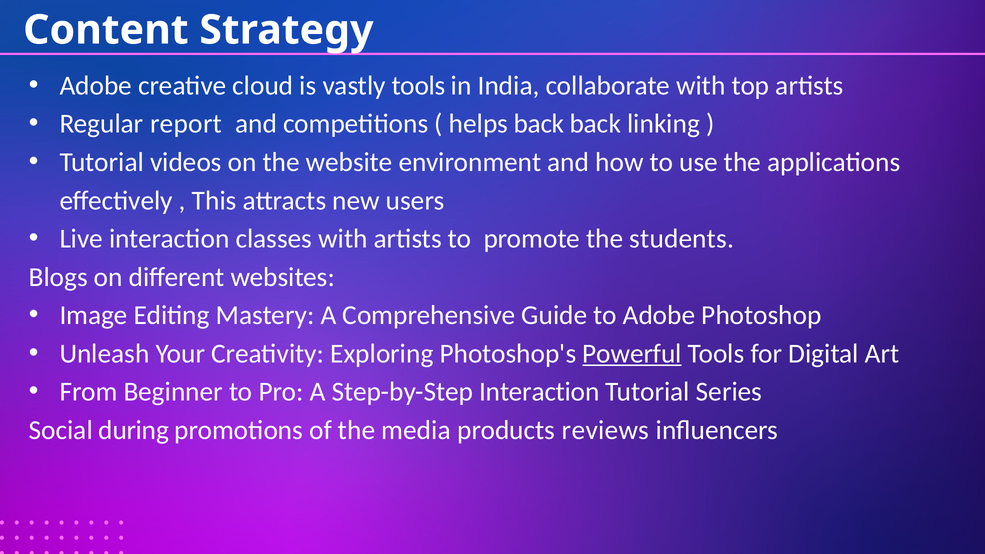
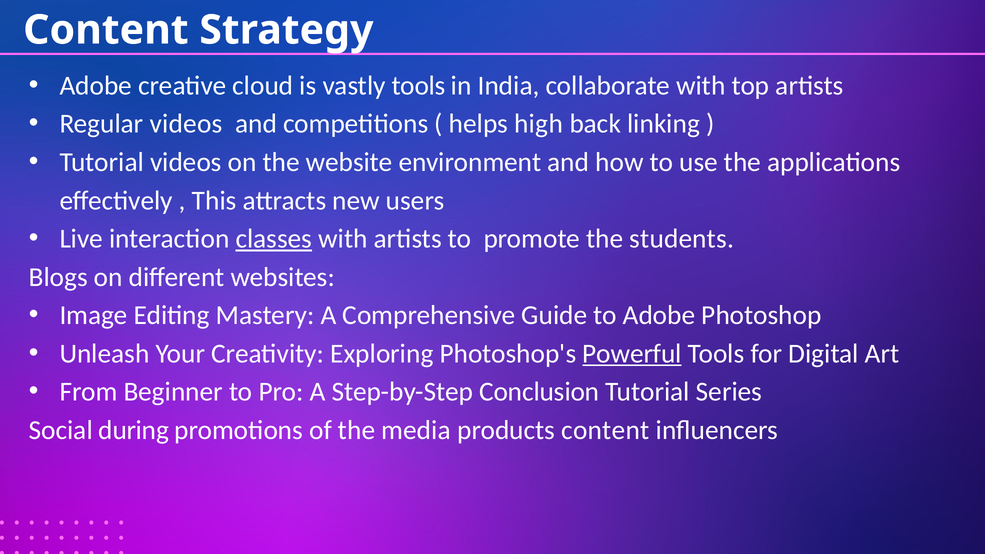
Regular report: report -> videos
helps back: back -> high
classes underline: none -> present
Step-by-Step Interaction: Interaction -> Conclusion
products reviews: reviews -> content
